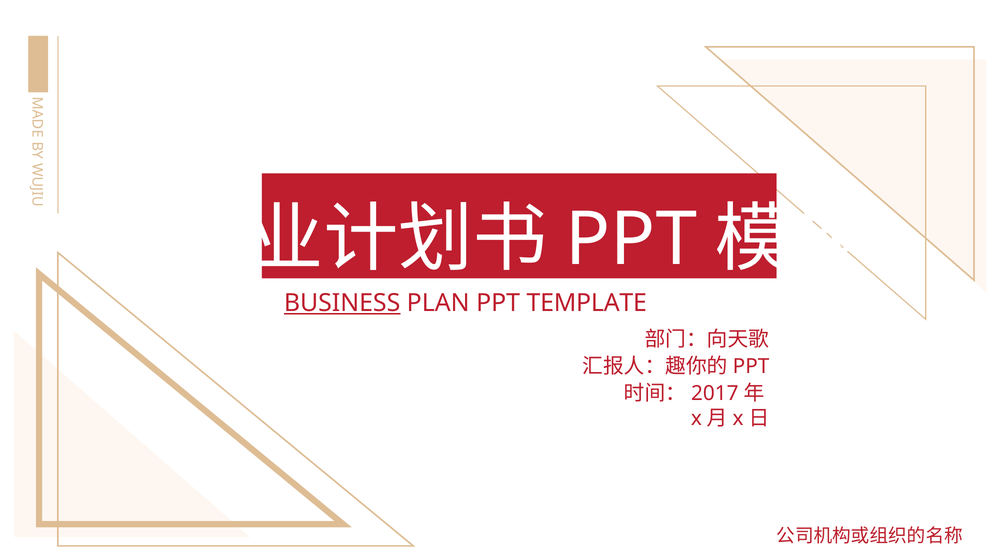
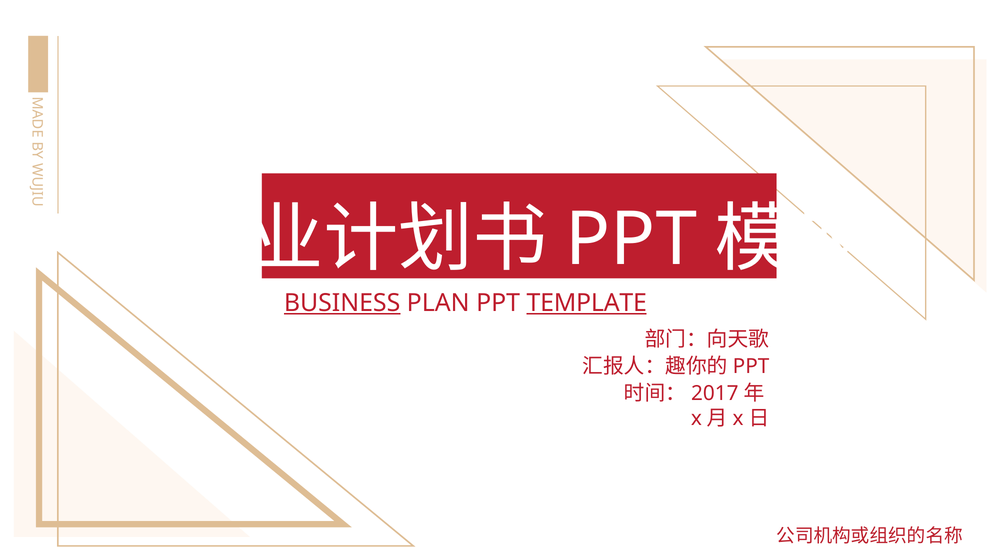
TEMPLATE underline: none -> present
